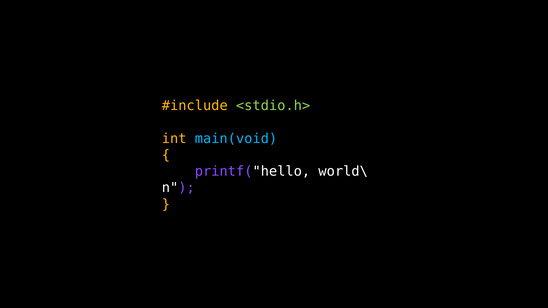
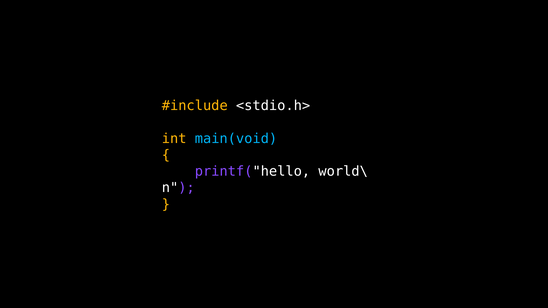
<stdio.h> colour: light green -> white
